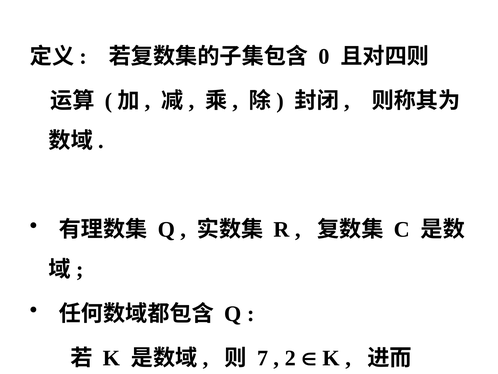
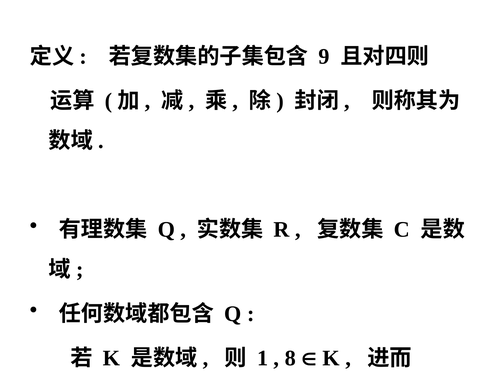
0: 0 -> 9
7: 7 -> 1
2: 2 -> 8
